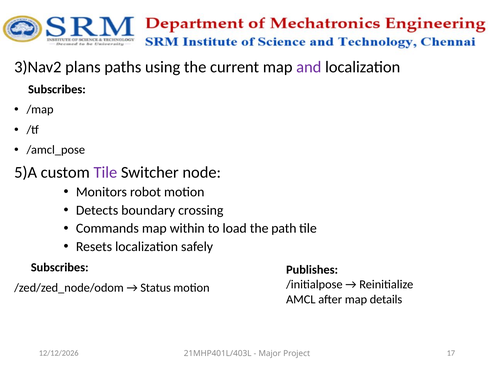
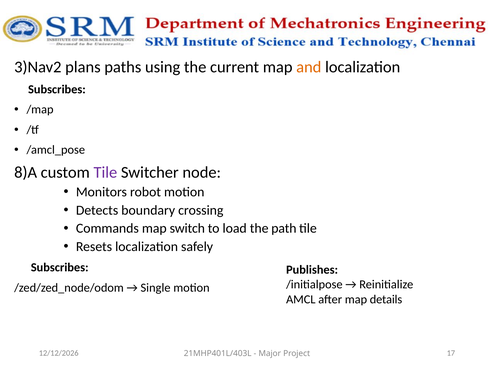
and colour: purple -> orange
5)A: 5)A -> 8)A
within: within -> switch
Status: Status -> Single
